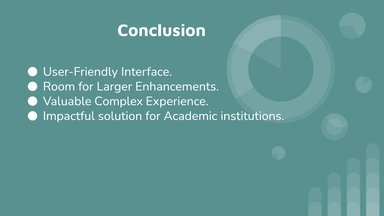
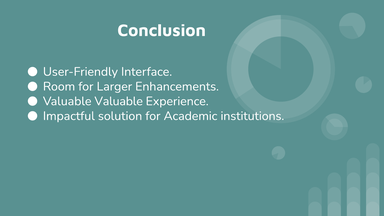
Valuable Complex: Complex -> Valuable
